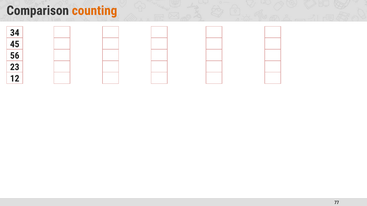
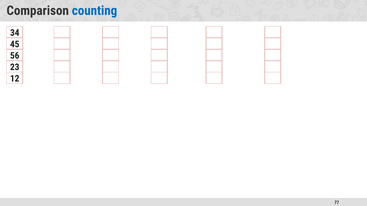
counting colour: orange -> blue
